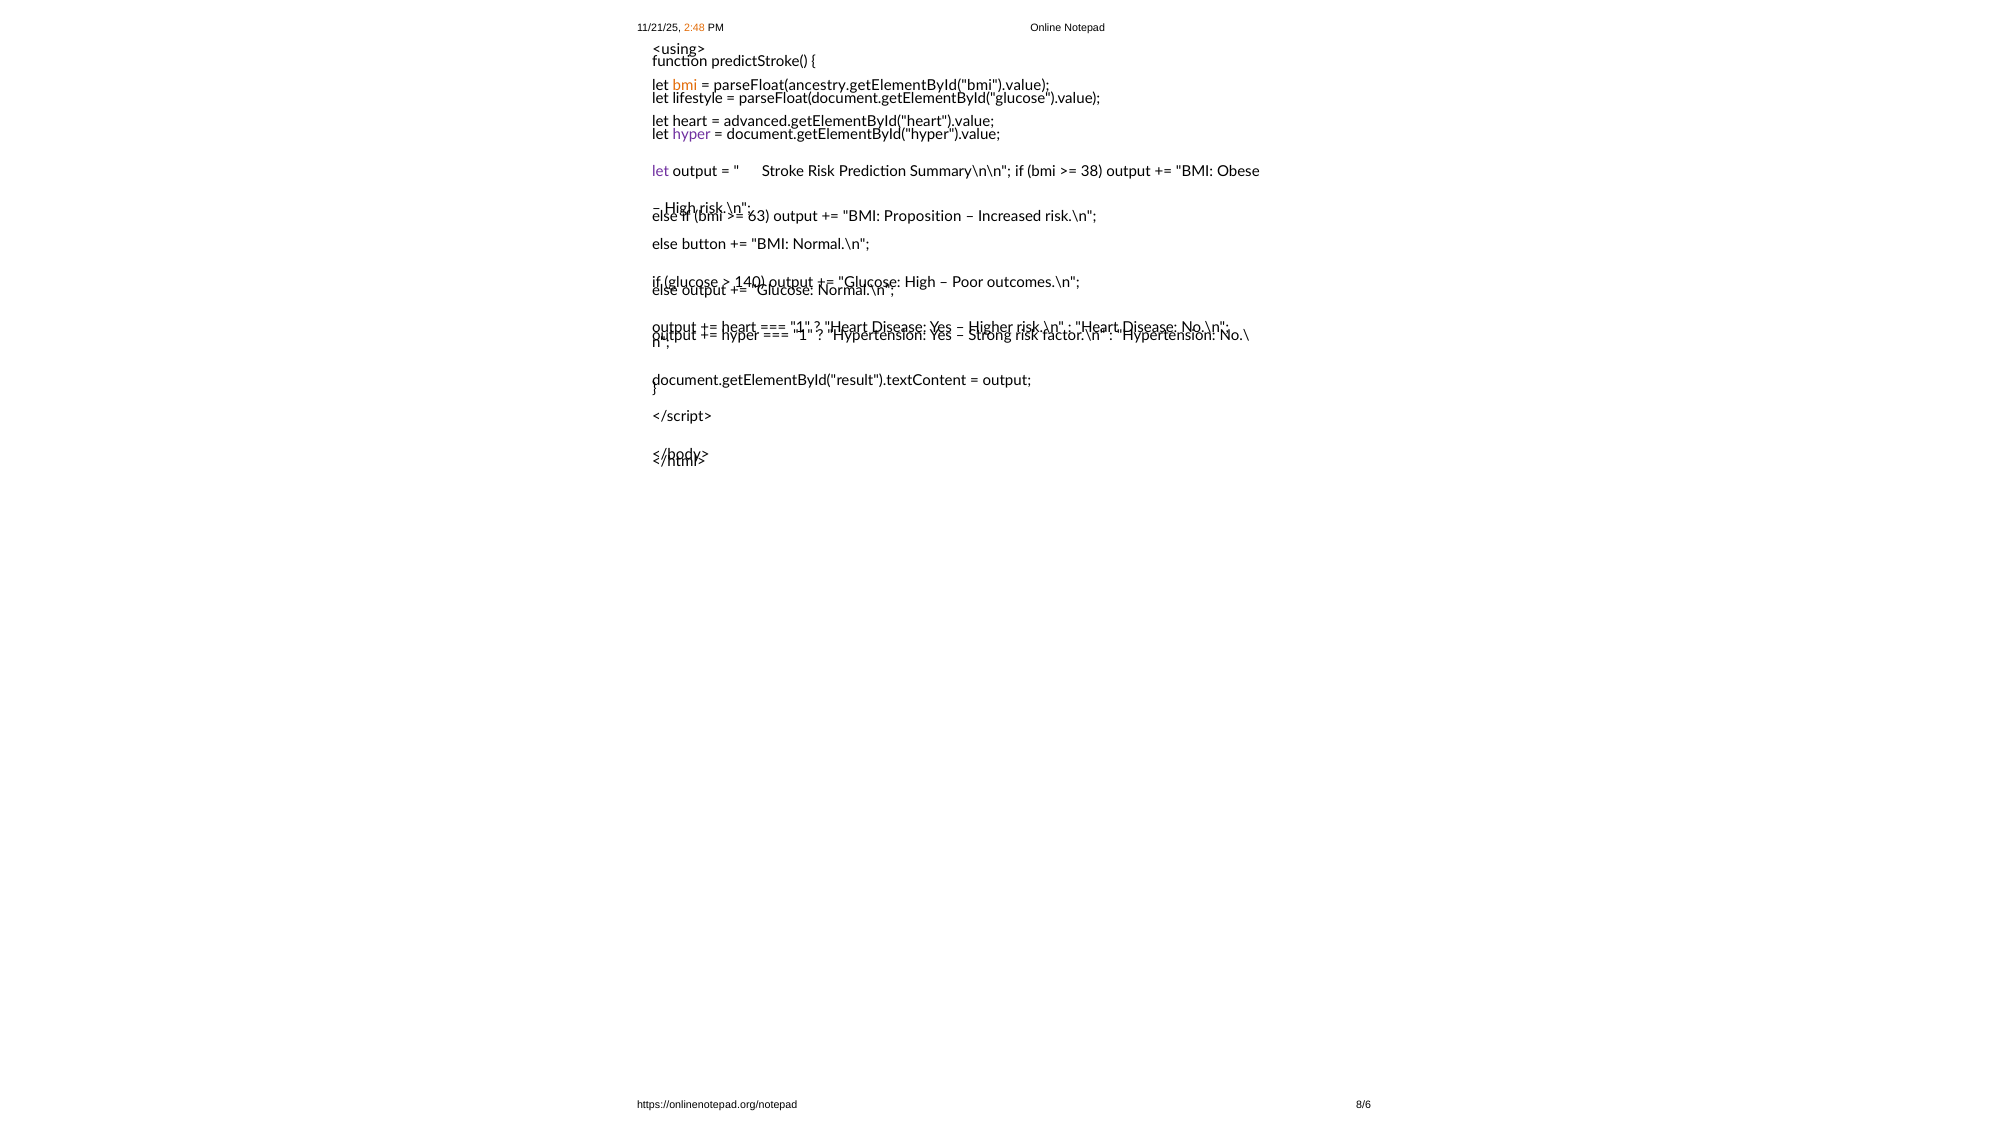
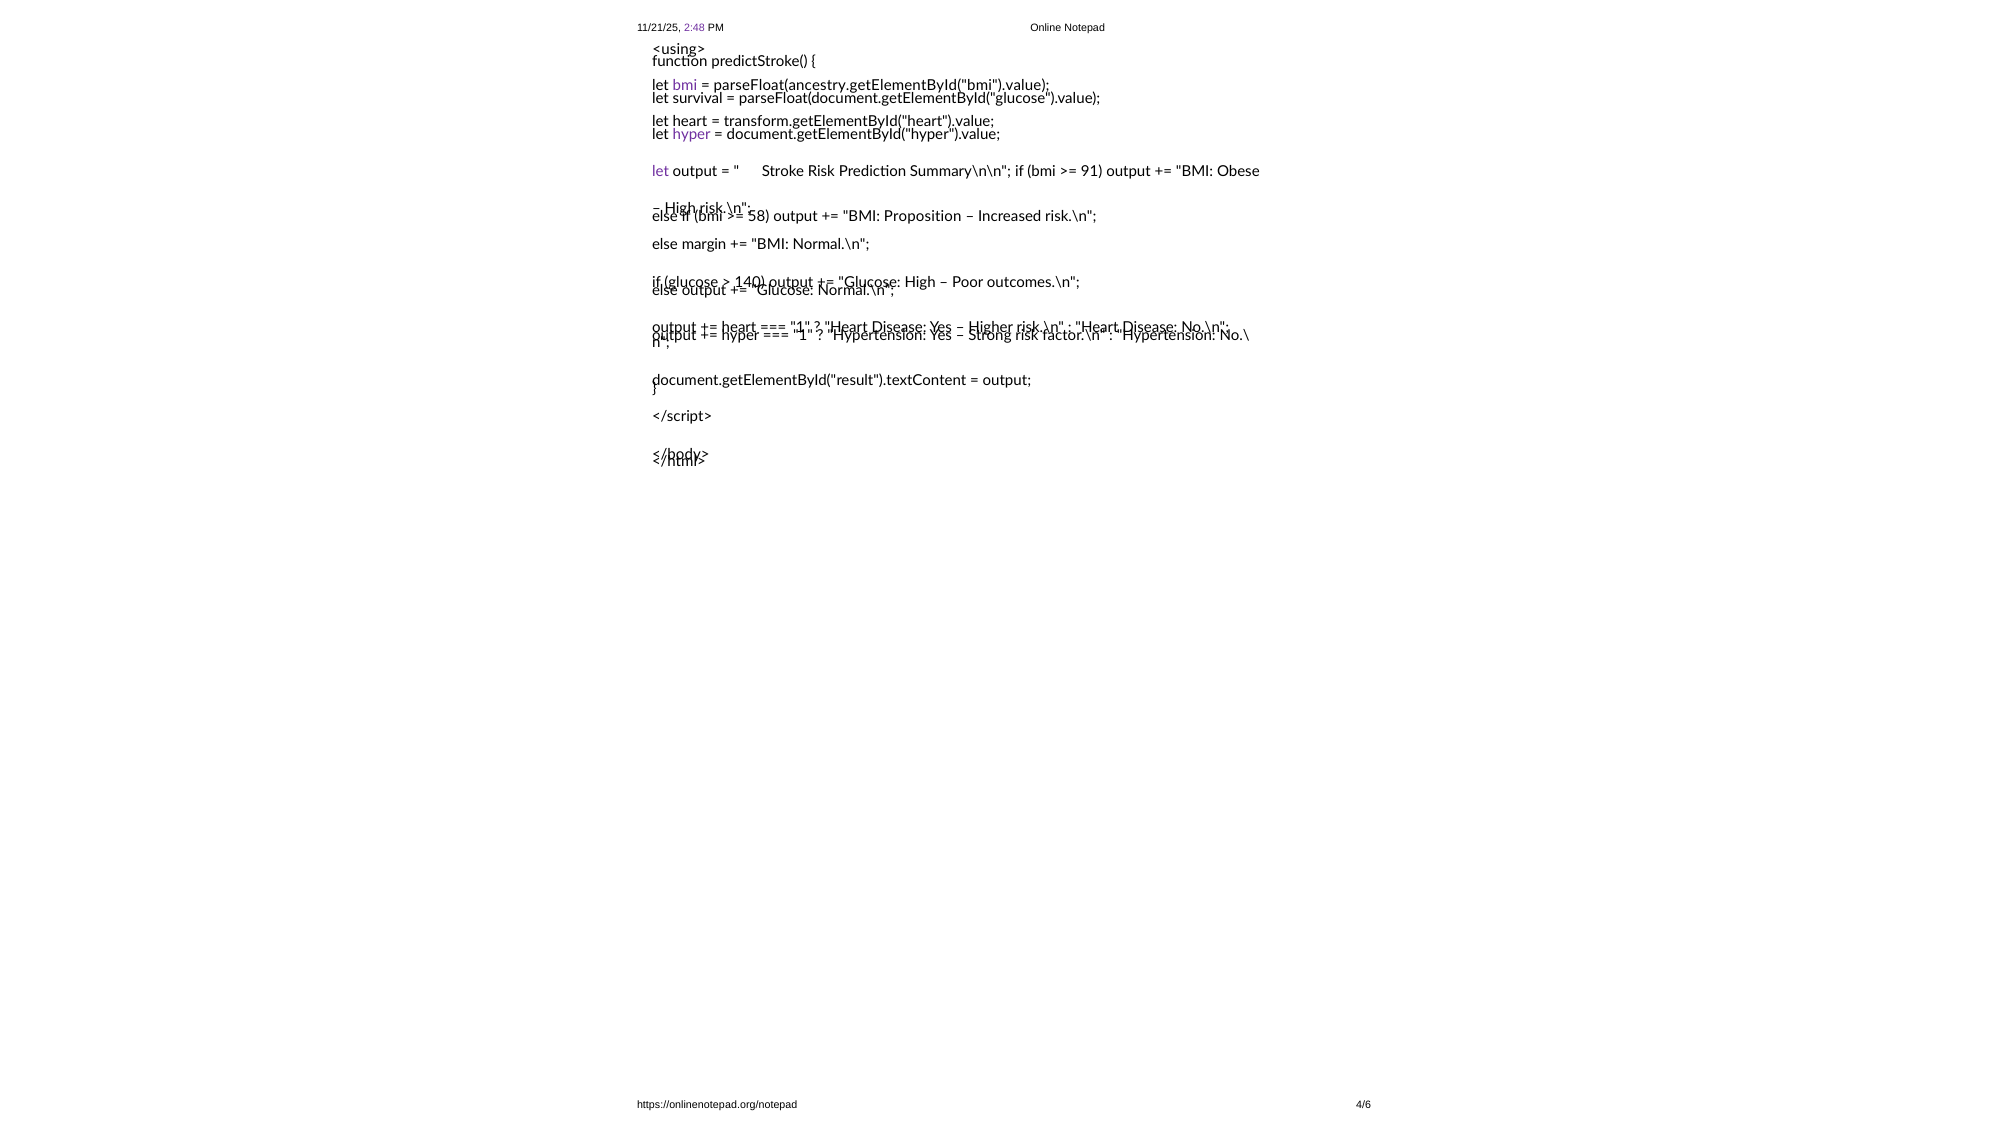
2:48 colour: orange -> purple
bmi at (685, 86) colour: orange -> purple
lifestyle: lifestyle -> survival
advanced.getElementById("heart").value: advanced.getElementById("heart").value -> transform.getElementById("heart").value
38: 38 -> 91
63: 63 -> 58
button: button -> margin
8/6: 8/6 -> 4/6
